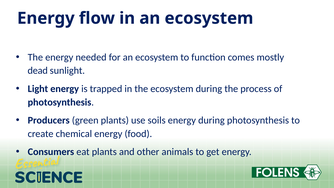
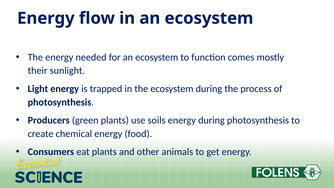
dead: dead -> their
